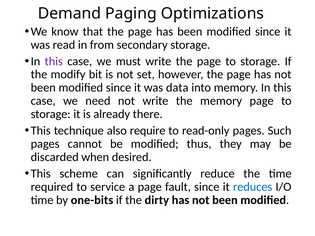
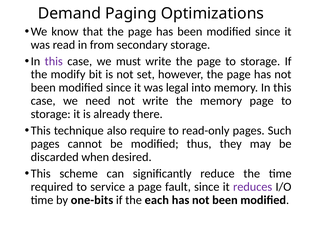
data: data -> legal
reduces colour: blue -> purple
dirty: dirty -> each
